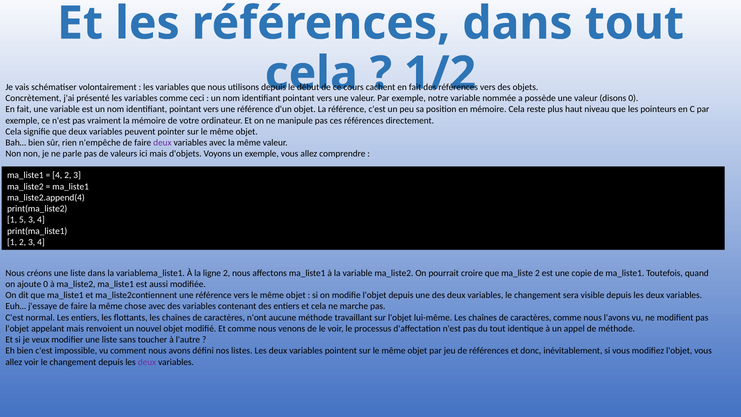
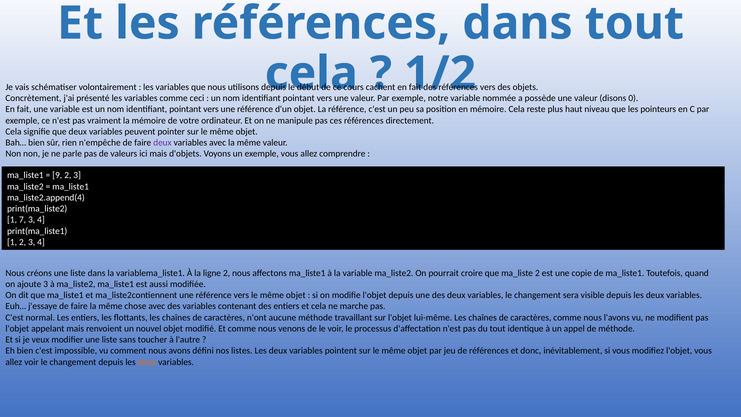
4 at (57, 175): 4 -> 9
5: 5 -> 7
ajoute 0: 0 -> 3
deux at (147, 362) colour: purple -> orange
